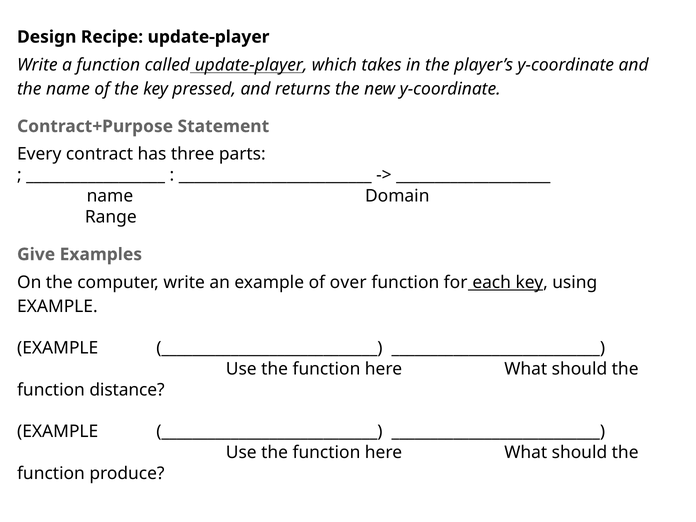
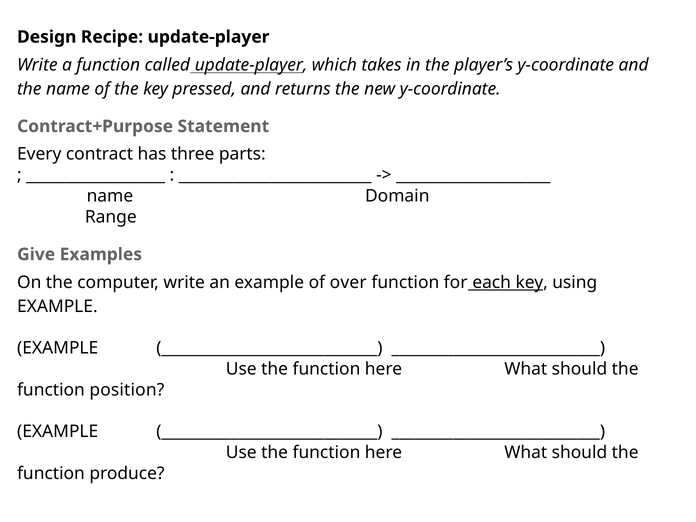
distance: distance -> position
